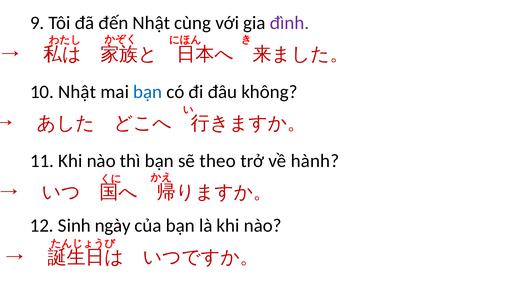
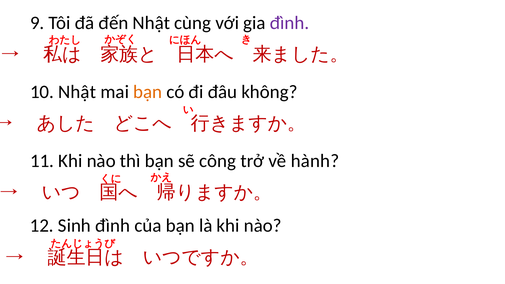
bạn at (148, 92) colour: blue -> orange
theo: theo -> công
Sinh ngày: ngày -> đình
